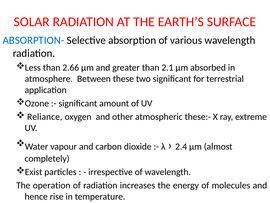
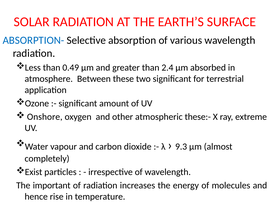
2.66: 2.66 -> 0.49
2.1: 2.1 -> 2.4
Reliance: Reliance -> Onshore
2.4: 2.4 -> 9.3
operation: operation -> important
